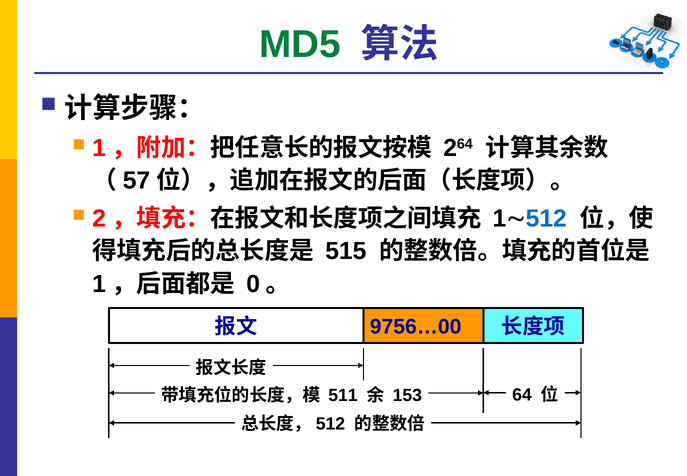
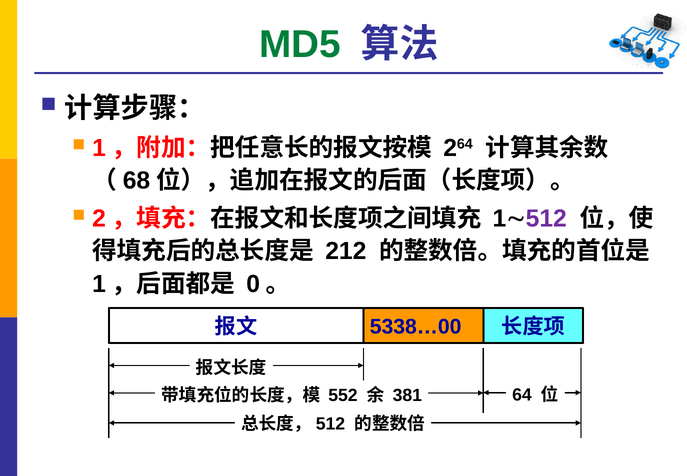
57: 57 -> 68
512 colour: blue -> purple
515: 515 -> 212
9756…00: 9756…00 -> 5338…00
511: 511 -> 552
153: 153 -> 381
